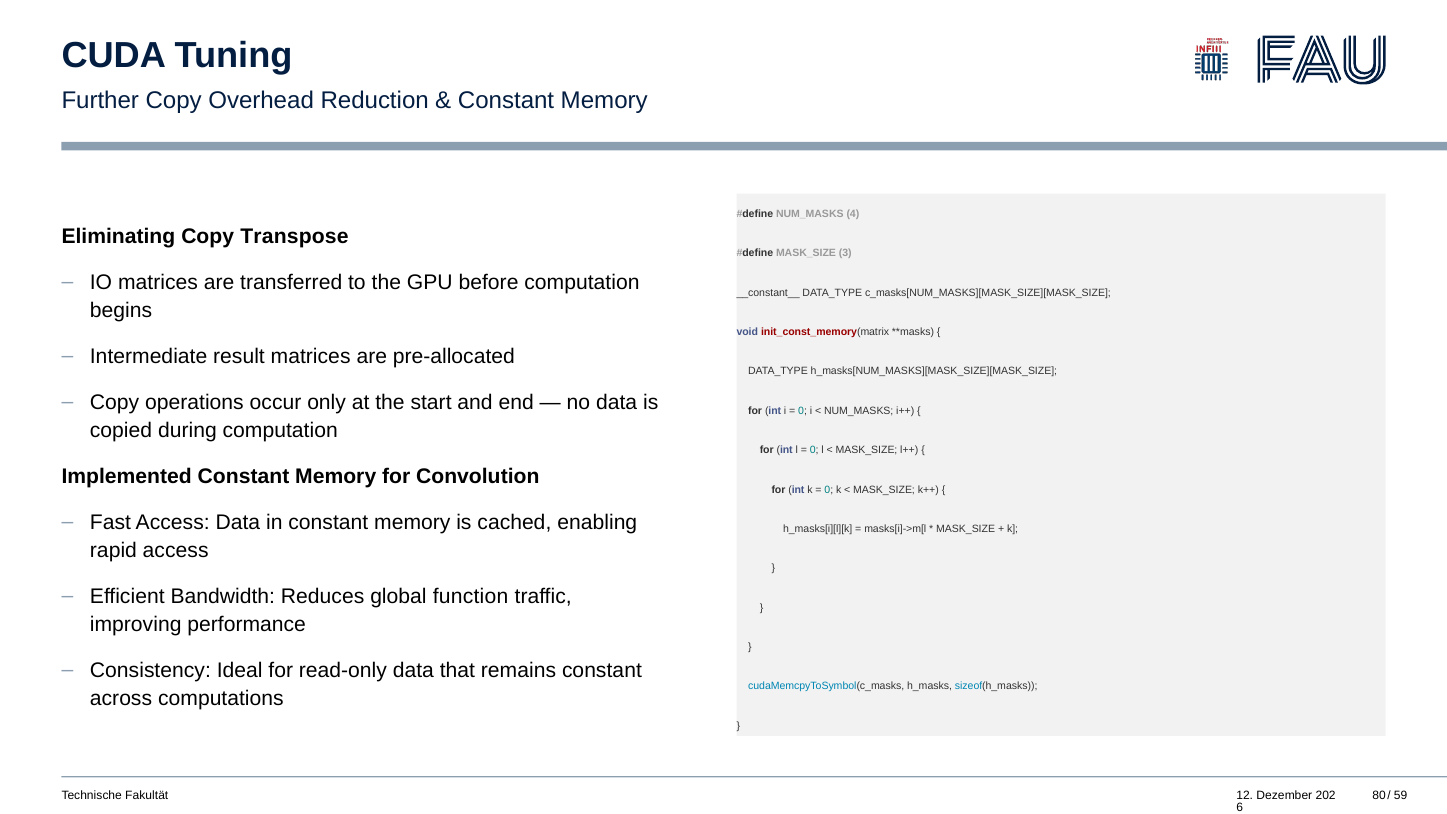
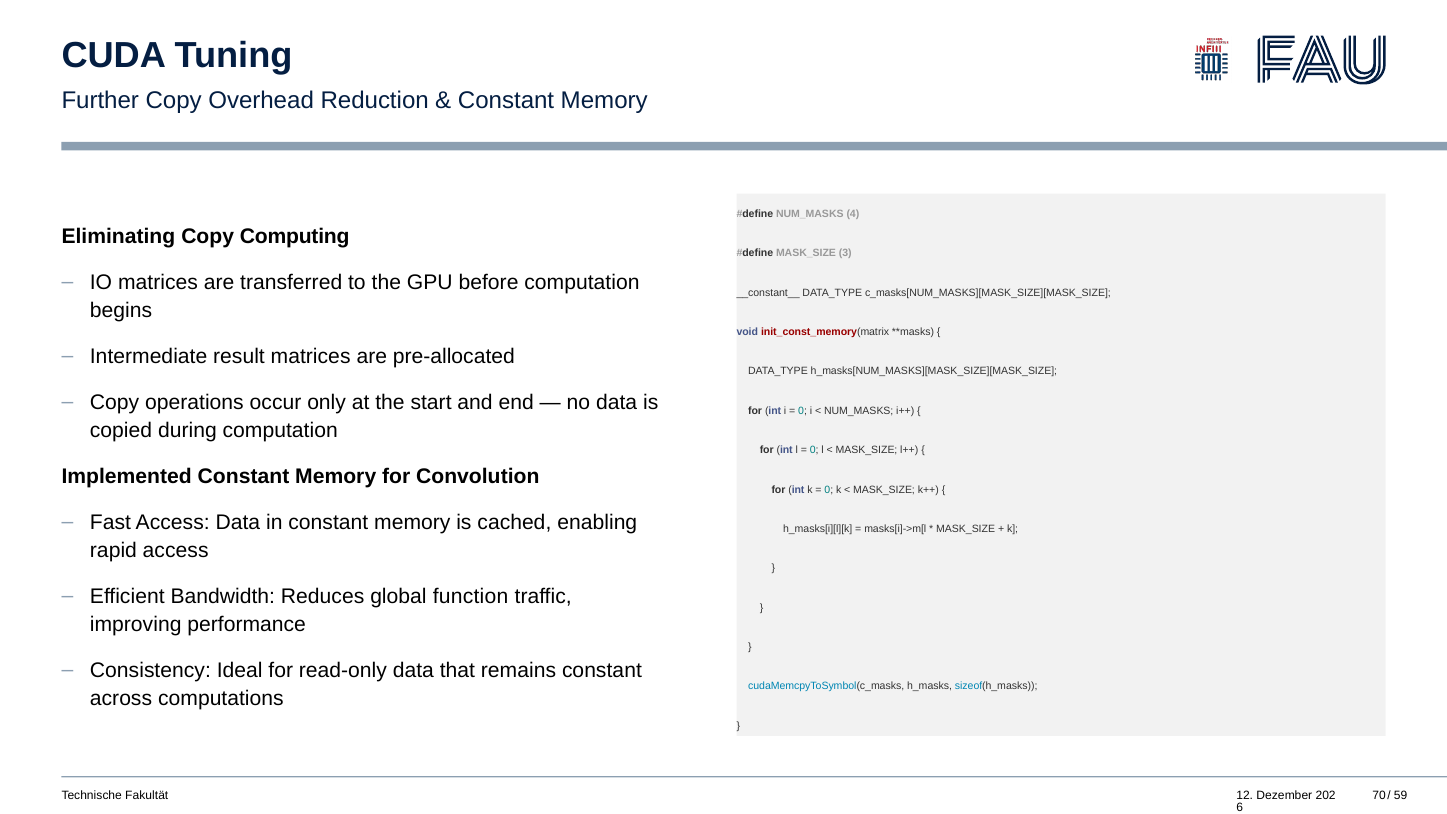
Transpose: Transpose -> Computing
80: 80 -> 70
